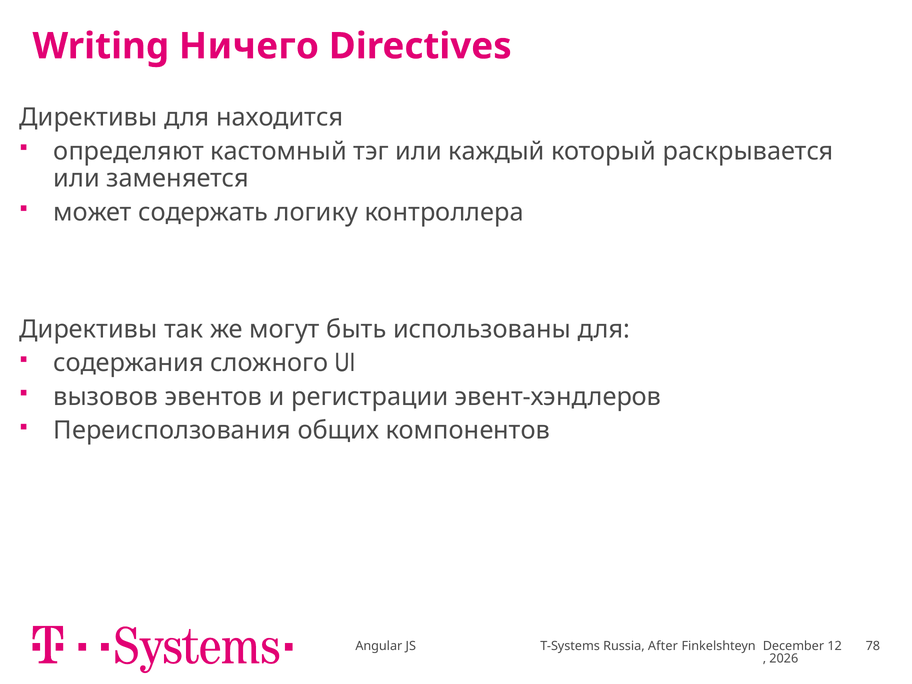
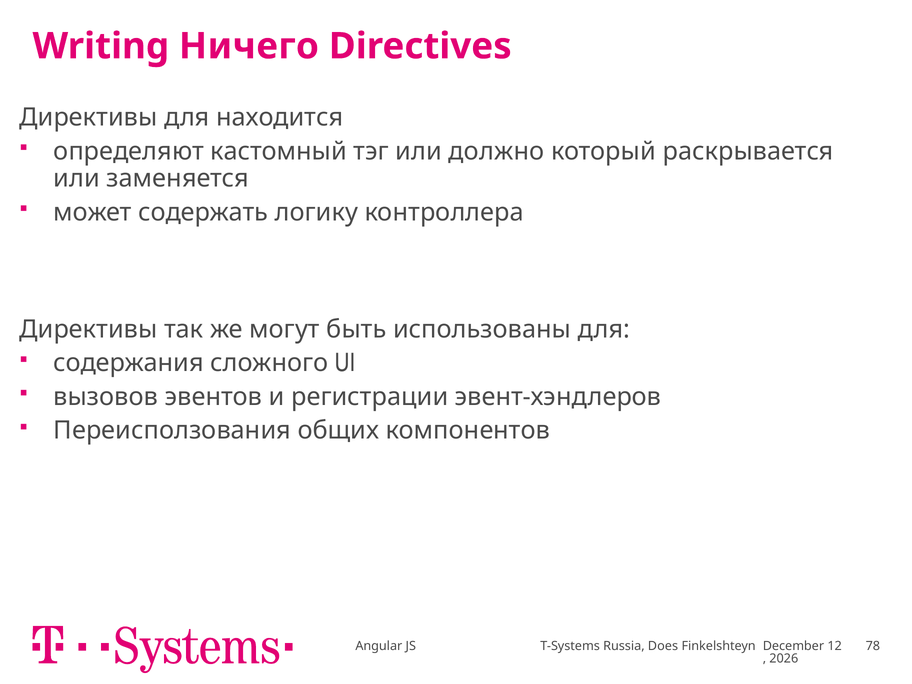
каждый: каждый -> должно
After: After -> Does
